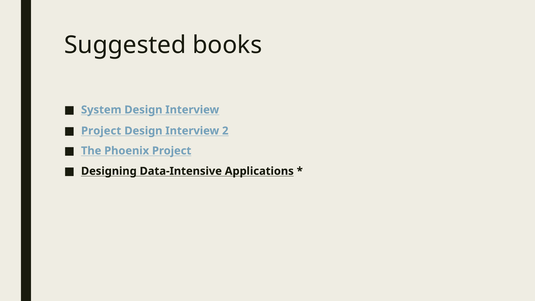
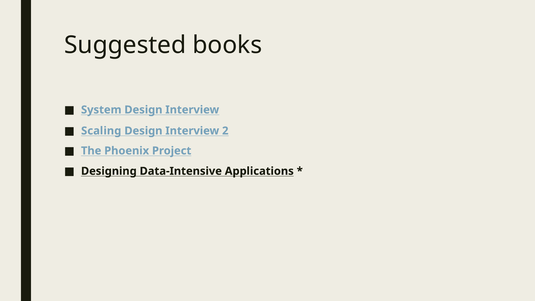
Project at (101, 131): Project -> Scaling
